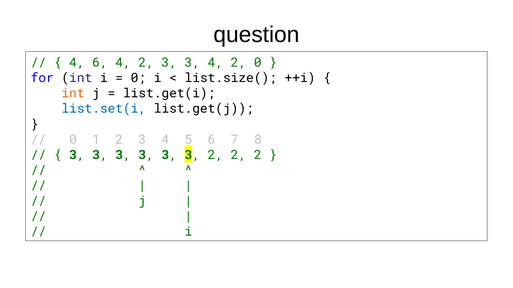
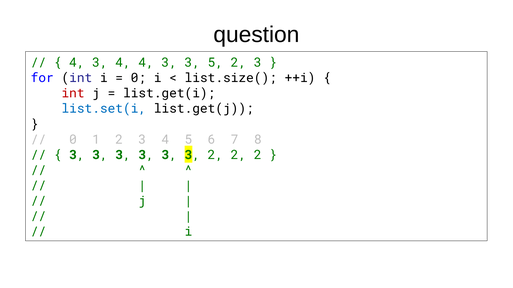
6 at (100, 63): 6 -> 3
2 at (146, 63): 2 -> 4
3 3 4: 4 -> 5
0 at (258, 63): 0 -> 3
int at (73, 94) colour: orange -> red
